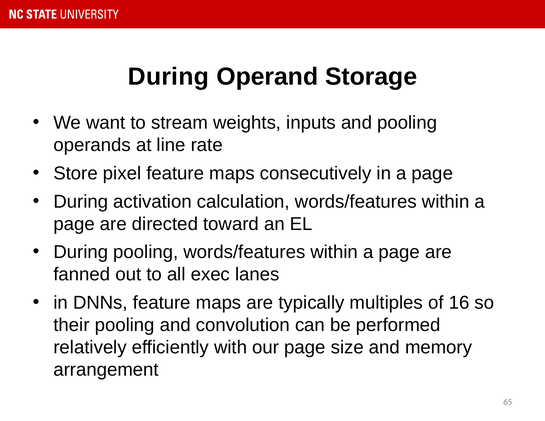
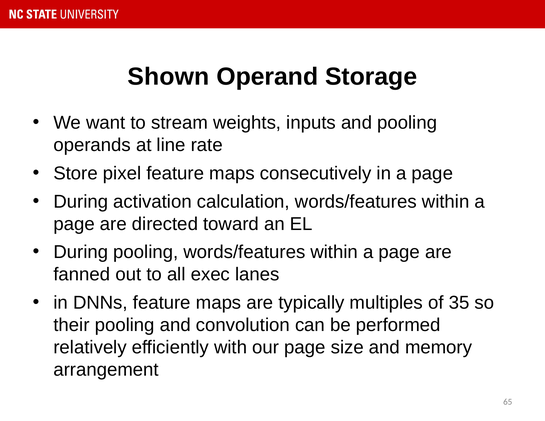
During at (168, 77): During -> Shown
16: 16 -> 35
